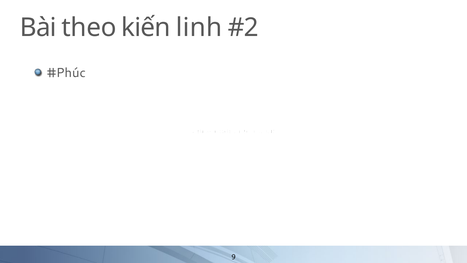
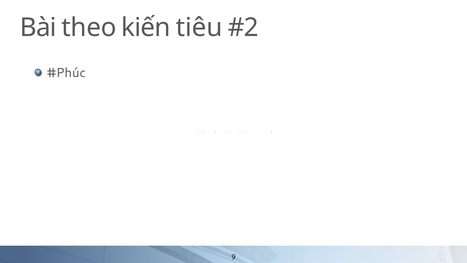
linh: linh -> tiêu
